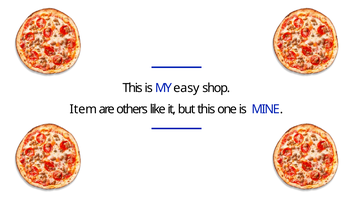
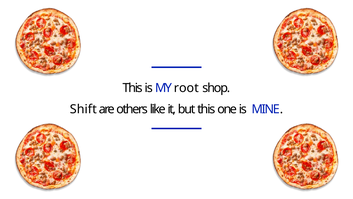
easy: easy -> root
Item: Item -> Shift
